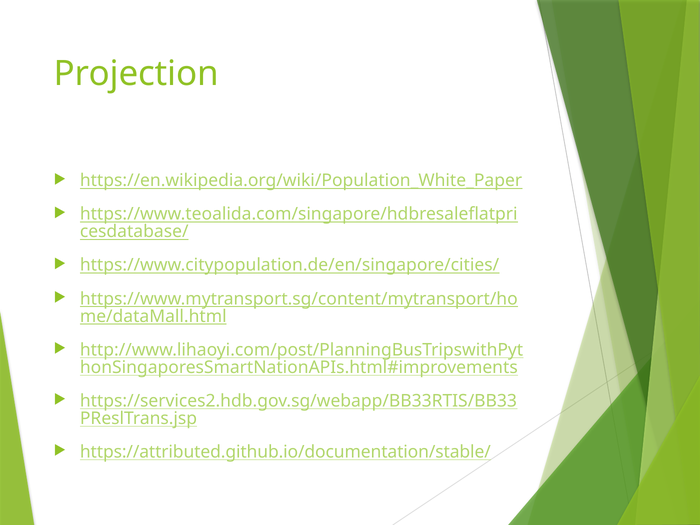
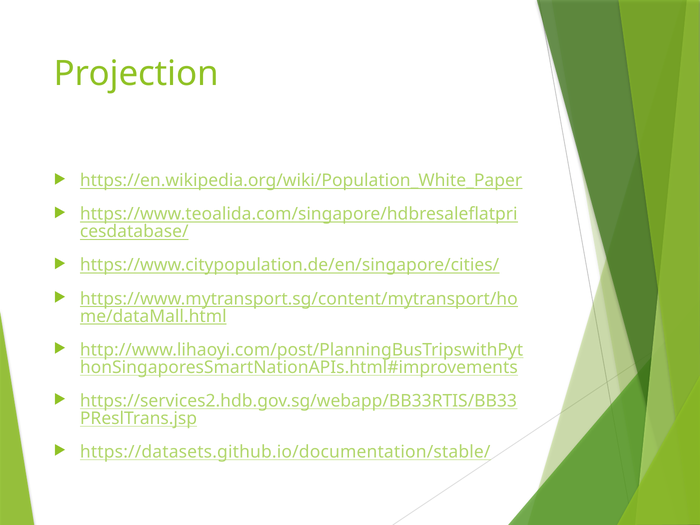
https://attributed.github.io/documentation/stable/: https://attributed.github.io/documentation/stable/ -> https://datasets.github.io/documentation/stable/
